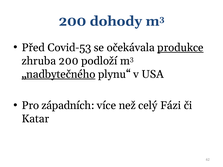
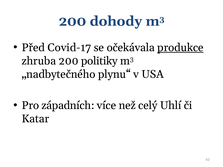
Covid-53: Covid-53 -> Covid-17
podloží: podloží -> politiky
„nadbytečného underline: present -> none
Fázi: Fázi -> Uhlí
